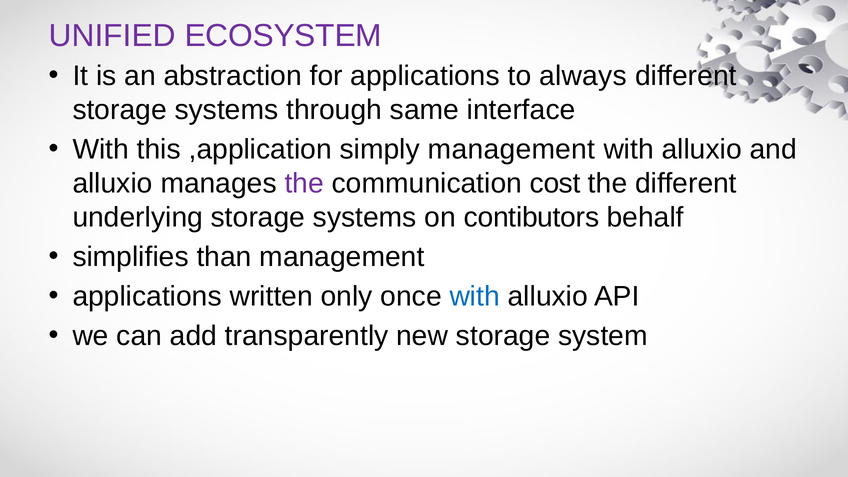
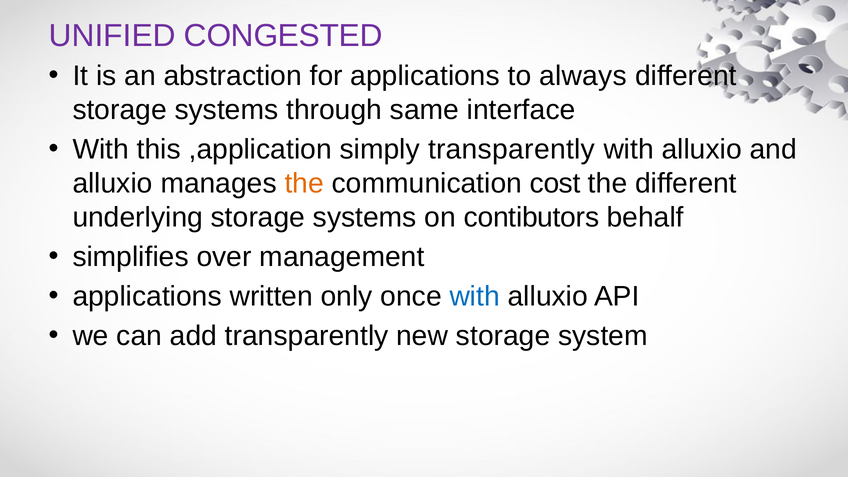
ECOSYSTEM: ECOSYSTEM -> CONGESTED
simply management: management -> transparently
the at (304, 183) colour: purple -> orange
than: than -> over
